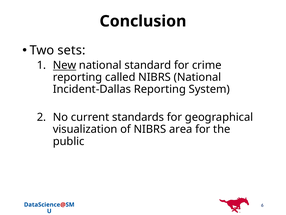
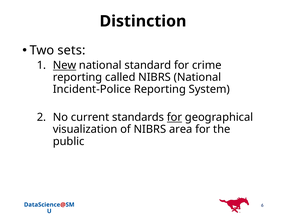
Conclusion: Conclusion -> Distinction
Incident-Dallas: Incident-Dallas -> Incident-Police
for at (175, 117) underline: none -> present
